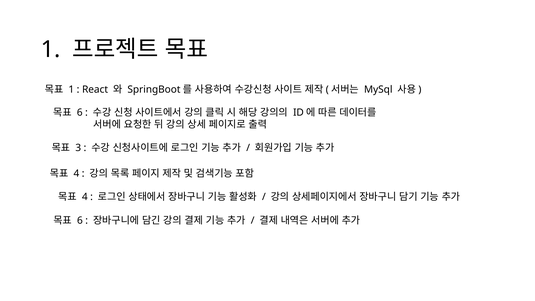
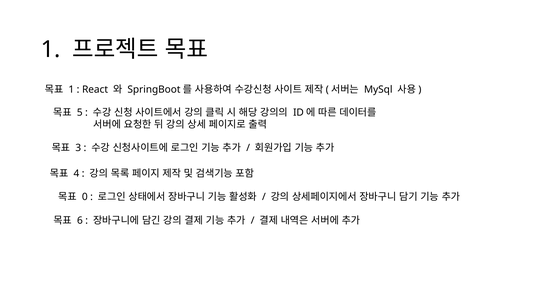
6 at (80, 112): 6 -> 5
4 at (85, 197): 4 -> 0
